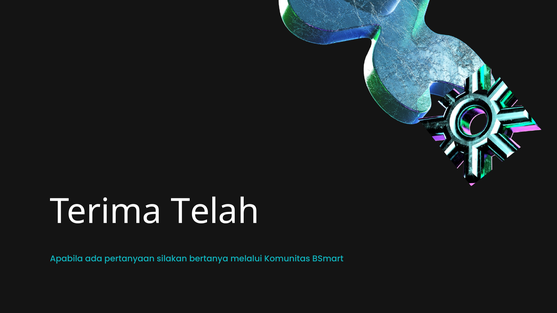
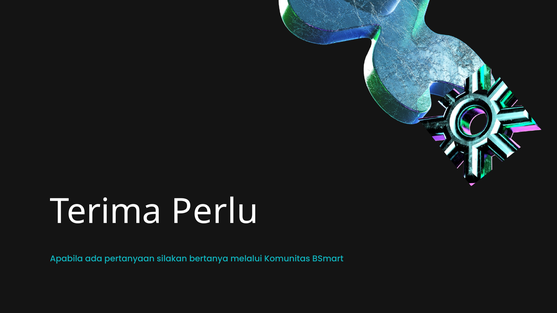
Telah: Telah -> Perlu
